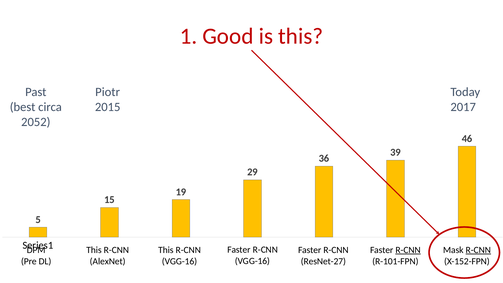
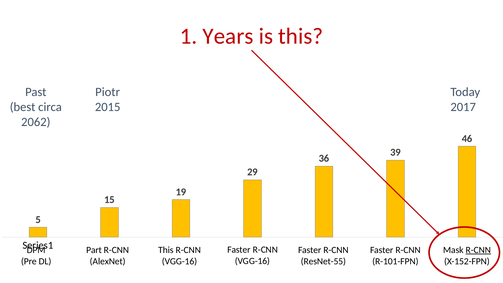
Good: Good -> Years
2052: 2052 -> 2062
R-CNN at (408, 250) underline: present -> none
This at (94, 250): This -> Part
ResNet-27: ResNet-27 -> ResNet-55
